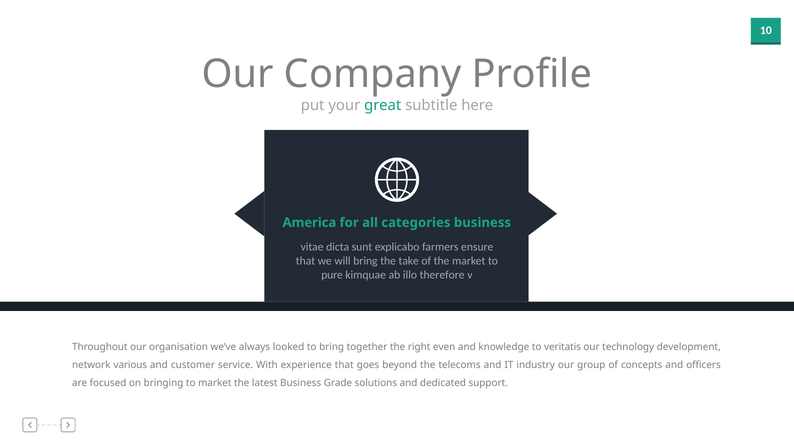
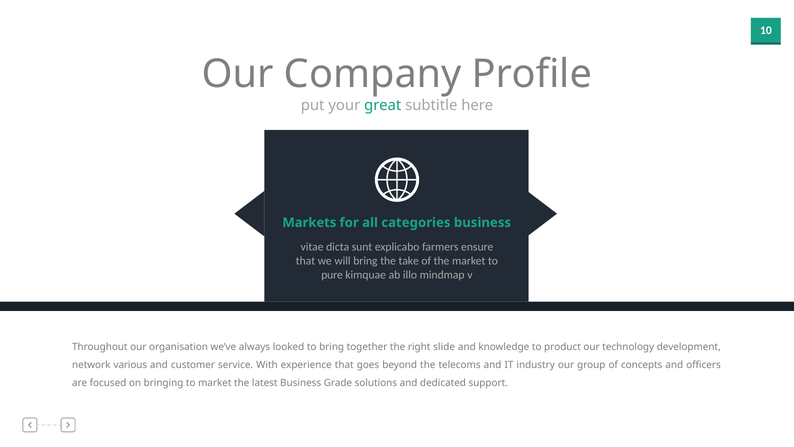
America: America -> Markets
therefore: therefore -> mindmap
even: even -> slide
veritatis: veritatis -> product
